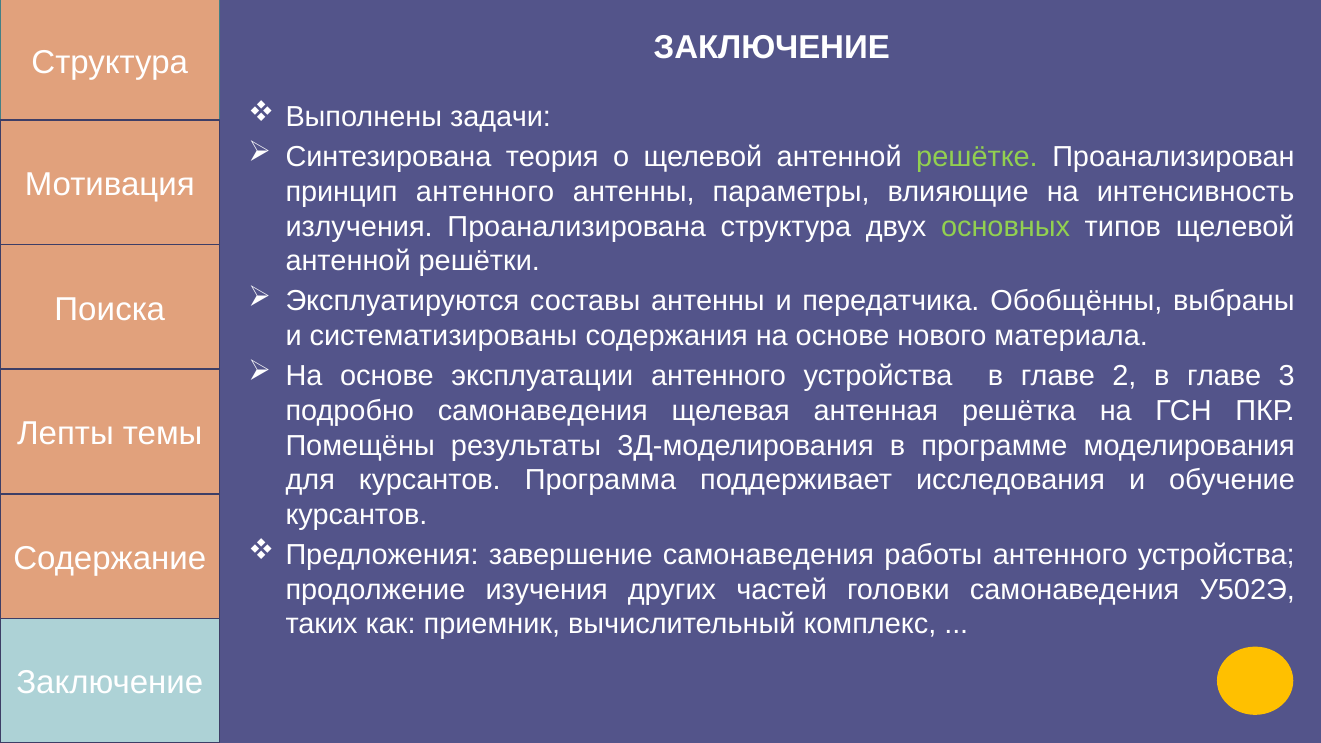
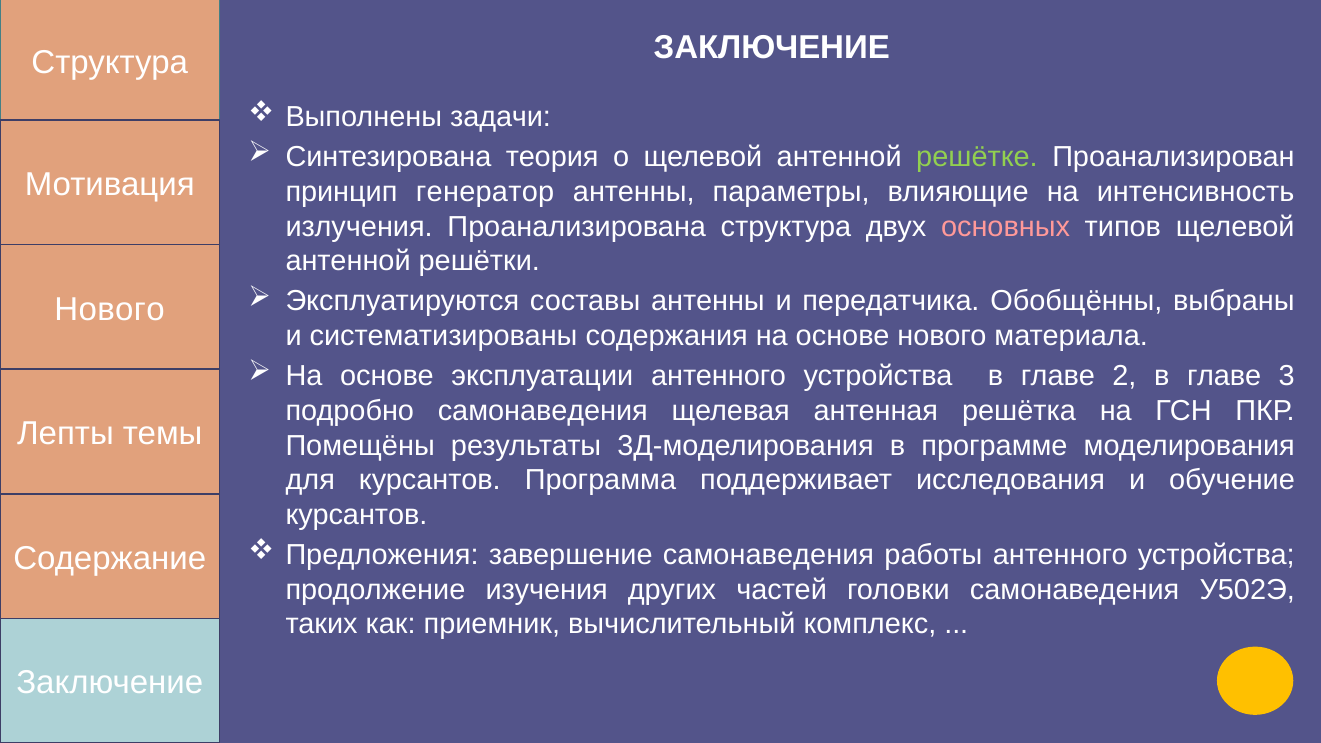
принцип антенного: антенного -> генератор
основных colour: light green -> pink
Поиска at (110, 309): Поиска -> Нового
